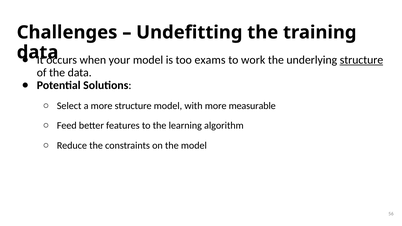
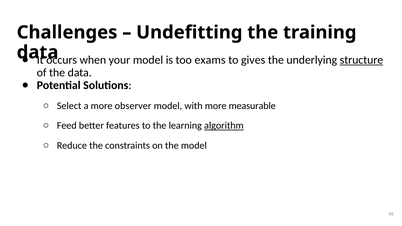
work: work -> gives
more structure: structure -> observer
algorithm underline: none -> present
